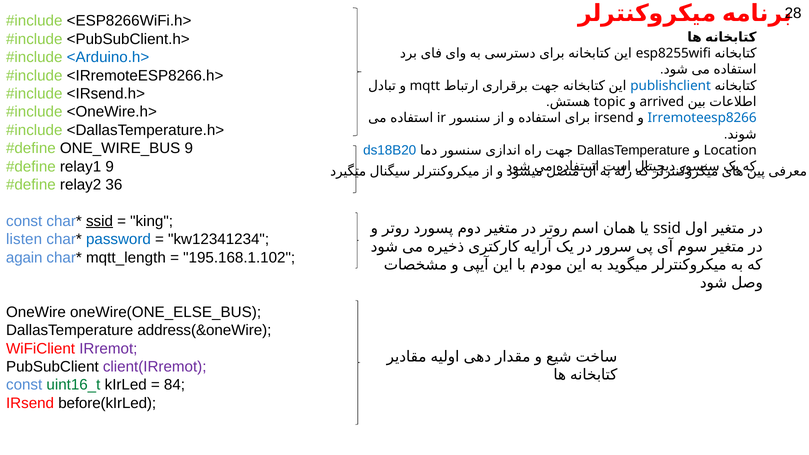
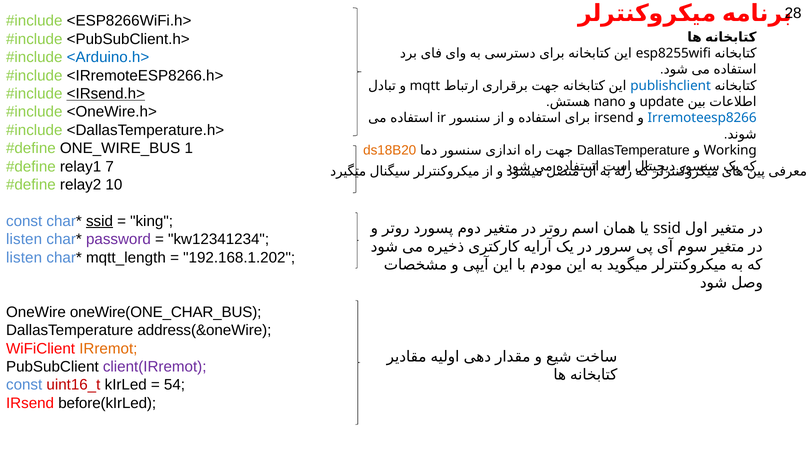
<IRsend.h> underline: none -> present
topic: topic -> nano
arrived: arrived -> update
ONE_WIRE_BUS 9: 9 -> 1
ds18B20 colour: blue -> orange
Location: Location -> Working
relay1 9: 9 -> 7
36: 36 -> 10
password colour: blue -> purple
again at (24, 258): again -> listen
195.168.1.102: 195.168.1.102 -> 192.168.1.202
oneWire(ONE_ELSE_BUS: oneWire(ONE_ELSE_BUS -> oneWire(ONE_CHAR_BUS
IRremot colour: purple -> orange
uint16_t colour: green -> red
84: 84 -> 54
